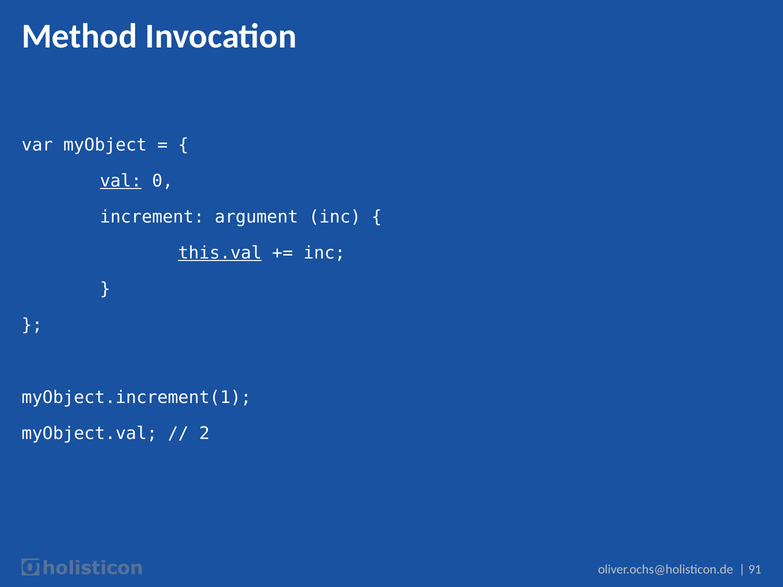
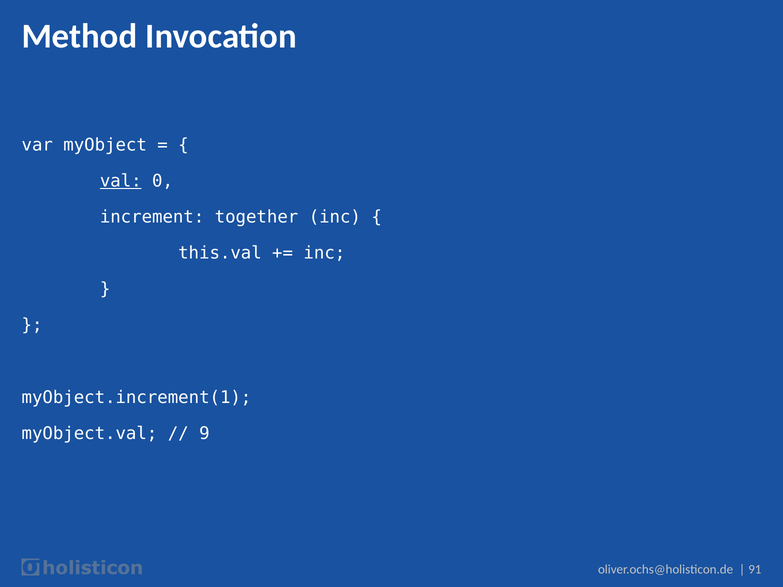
argument: argument -> together
this.val underline: present -> none
2: 2 -> 9
